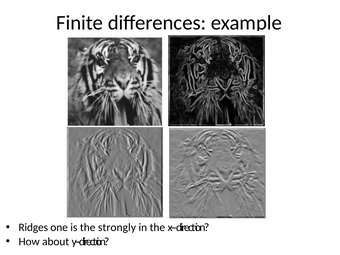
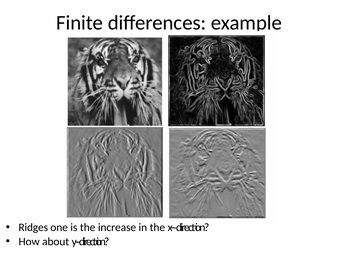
strongly: strongly -> increase
